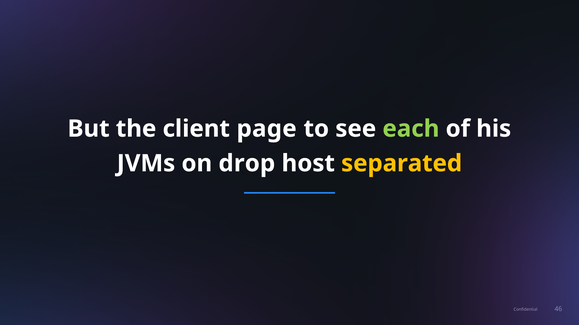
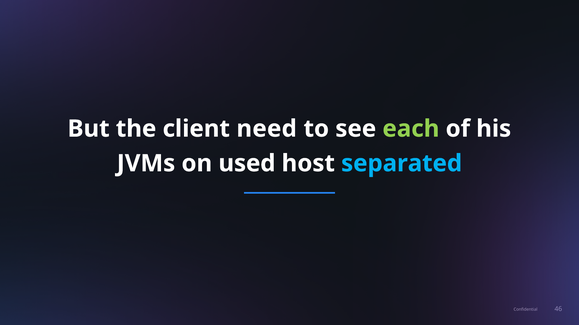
page: page -> need
drop: drop -> used
separated colour: yellow -> light blue
